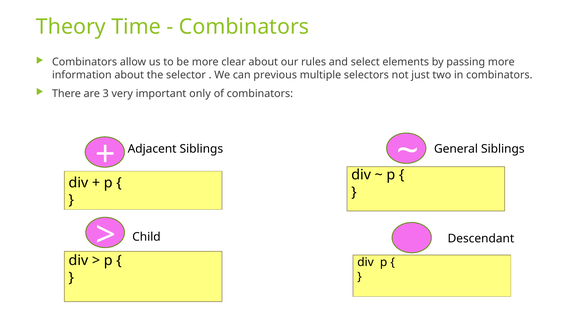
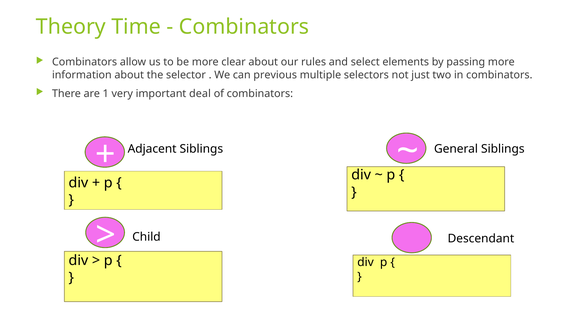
3: 3 -> 1
only: only -> deal
